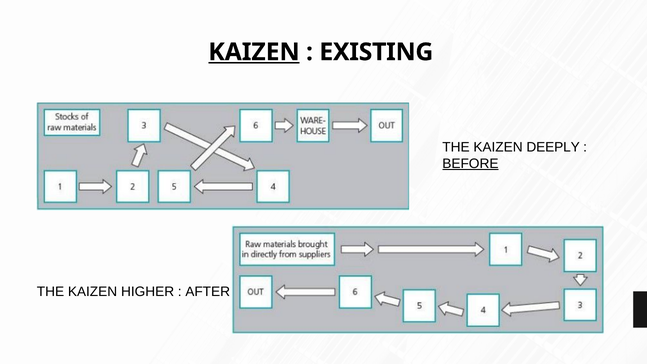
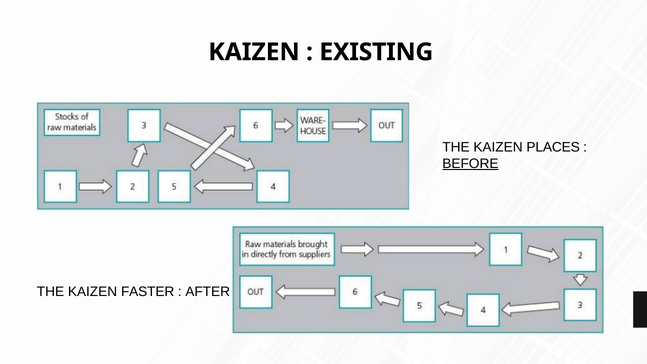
KAIZEN at (254, 52) underline: present -> none
DEEPLY: DEEPLY -> PLACES
HIGHER: HIGHER -> FASTER
